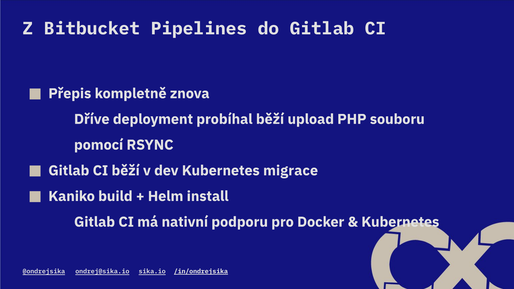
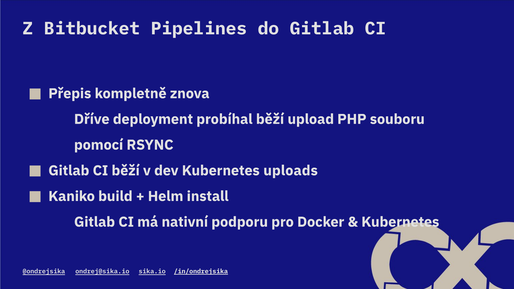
migrace: migrace -> uploads
